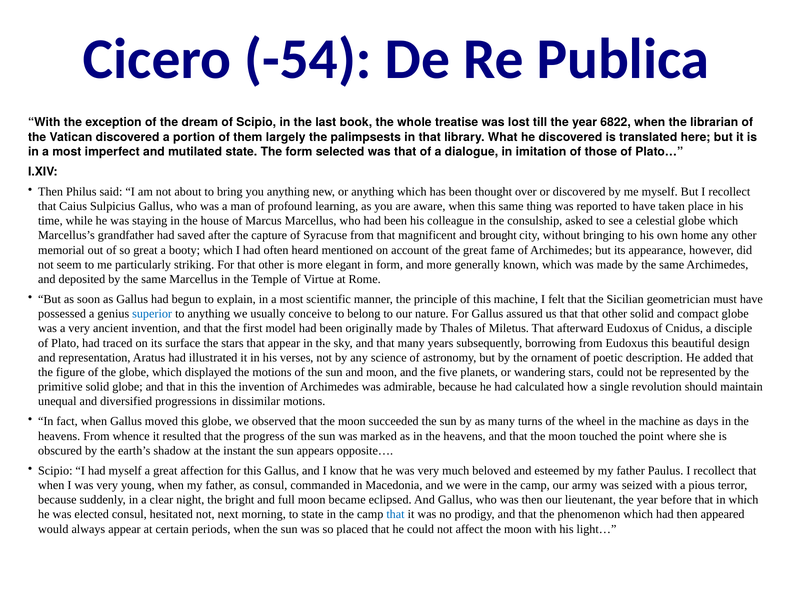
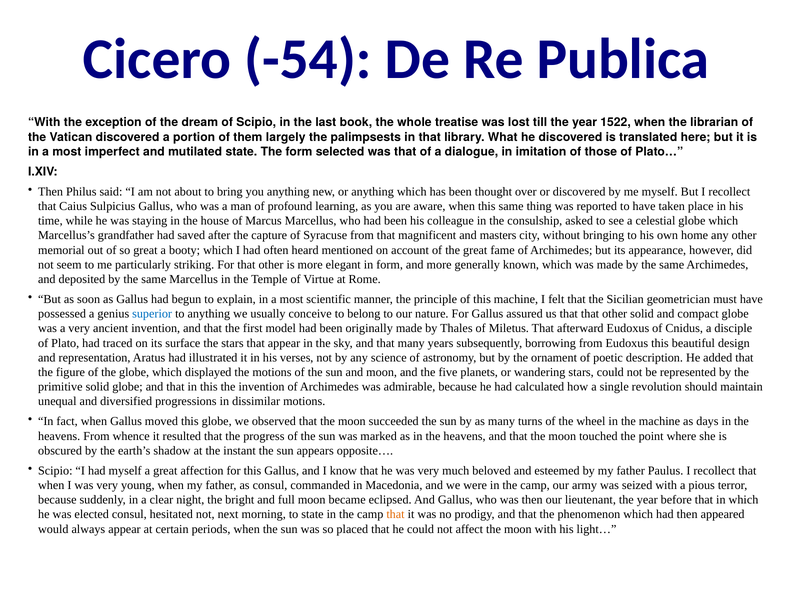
6822: 6822 -> 1522
brought: brought -> masters
that at (395, 514) colour: blue -> orange
